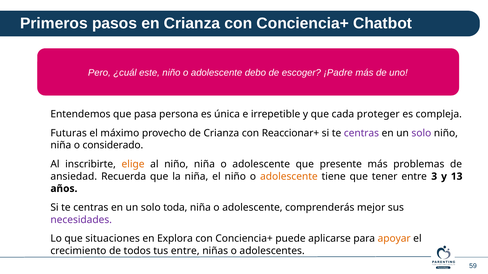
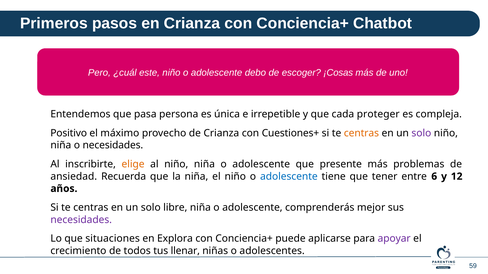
¡Padre: ¡Padre -> ¡Cosas
Futuras: Futuras -> Positivo
Reaccionar+: Reaccionar+ -> Cuestiones+
centras at (361, 133) colour: purple -> orange
o considerado: considerado -> necesidades
adolescente at (289, 177) colour: orange -> blue
3: 3 -> 6
13: 13 -> 12
toda: toda -> libre
apoyar colour: orange -> purple
tus entre: entre -> llenar
